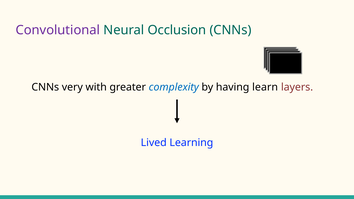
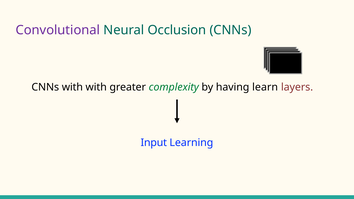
CNNs very: very -> with
complexity colour: blue -> green
Lived: Lived -> Input
